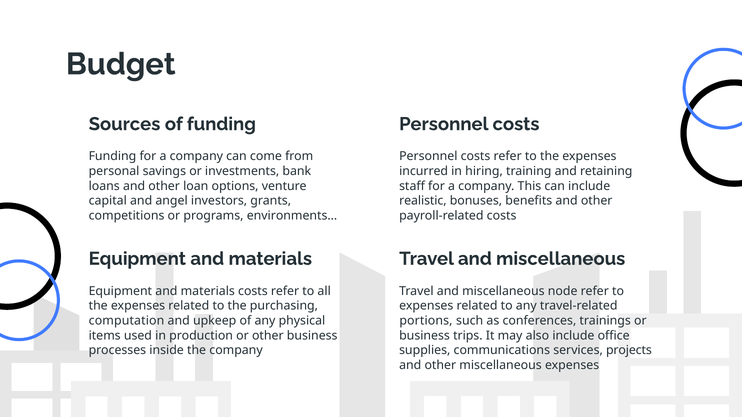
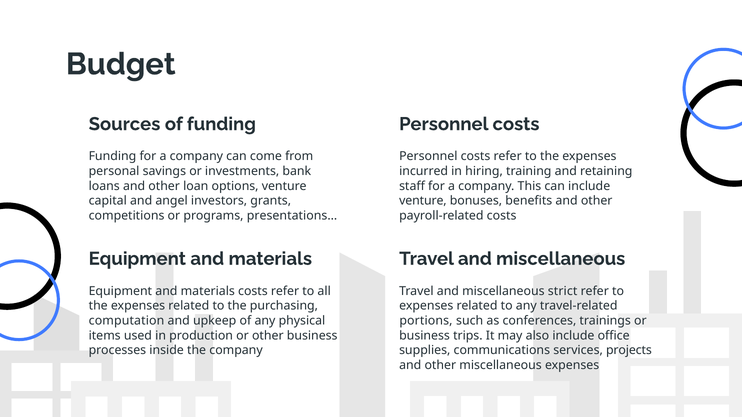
realistic at (423, 201): realistic -> venture
environments…: environments… -> presentations…
node: node -> strict
